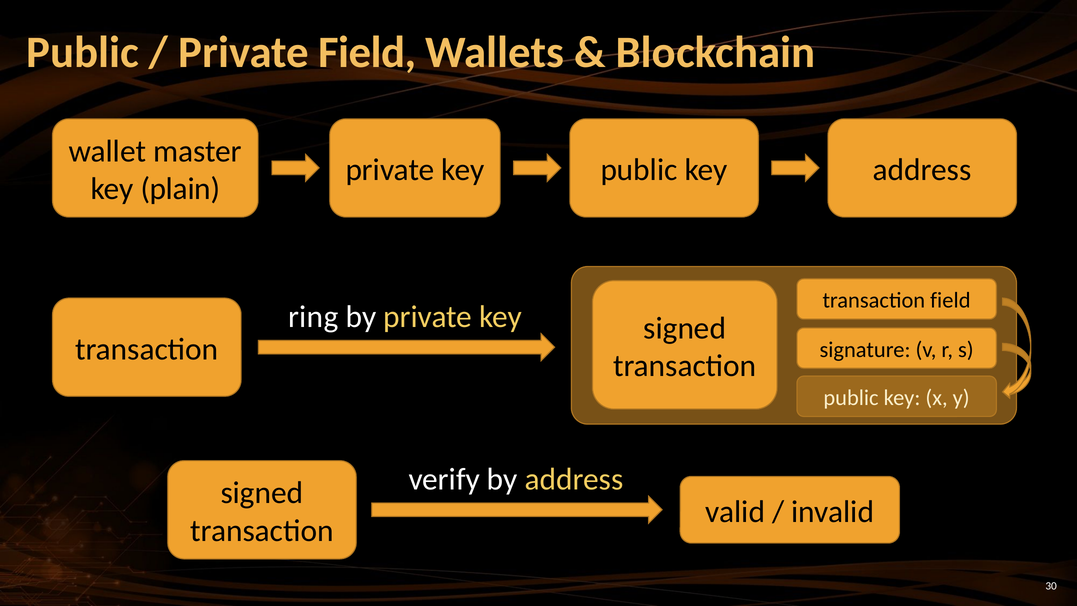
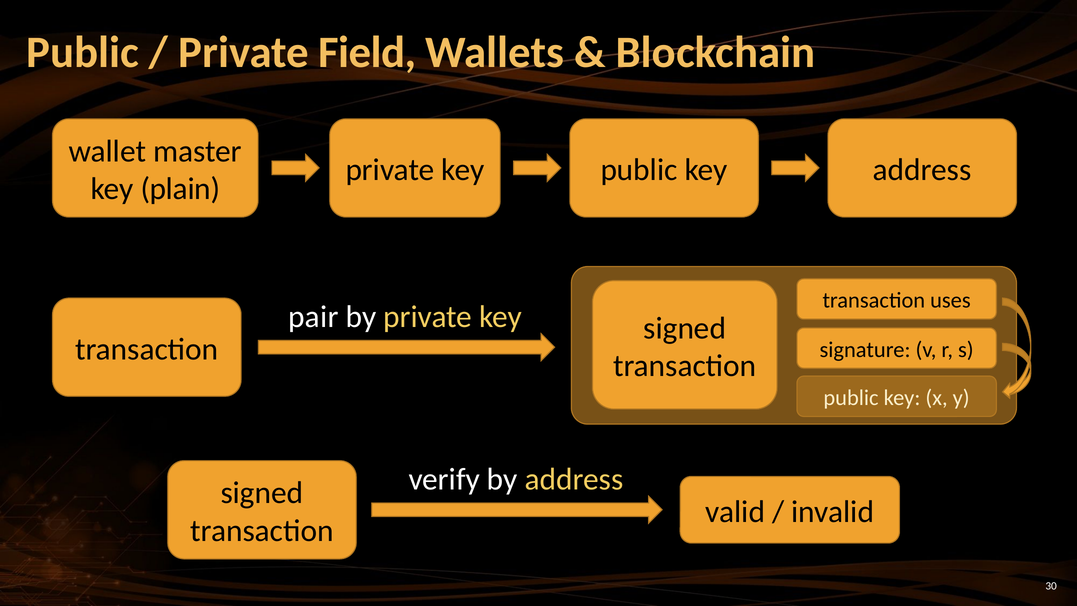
transaction field: field -> uses
ring: ring -> pair
